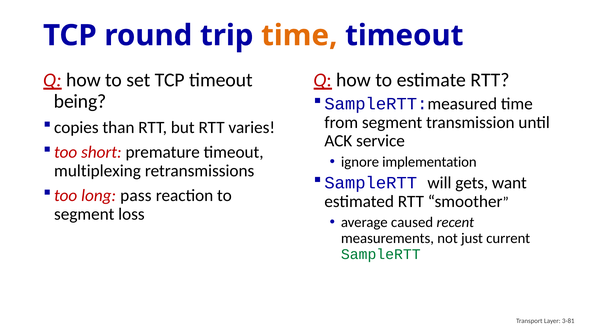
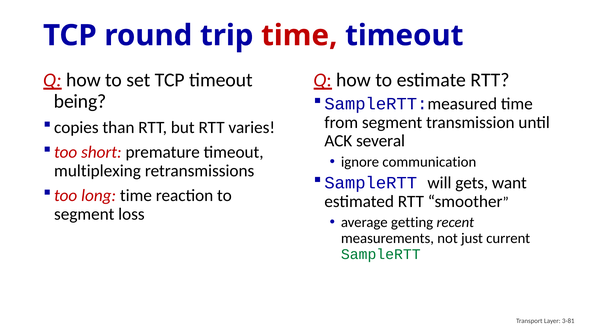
time at (299, 35) colour: orange -> red
service: service -> several
implementation: implementation -> communication
long pass: pass -> time
caused: caused -> getting
